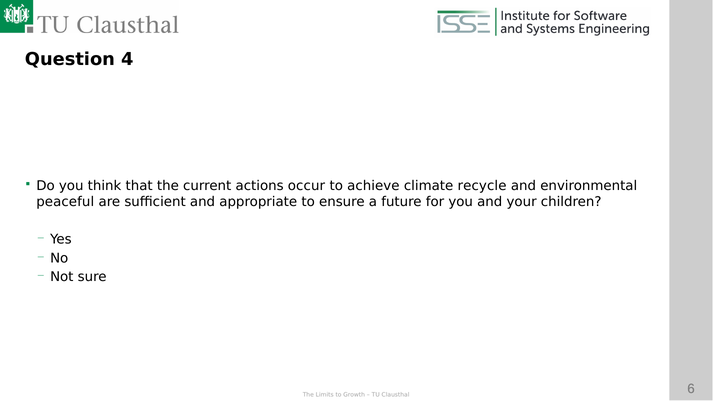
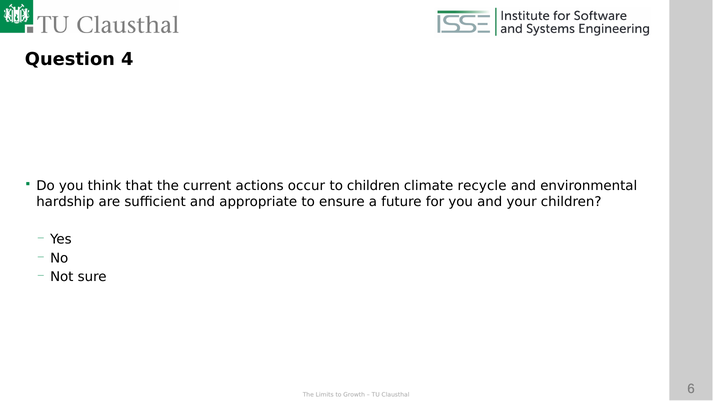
to achieve: achieve -> children
peaceful: peaceful -> hardship
